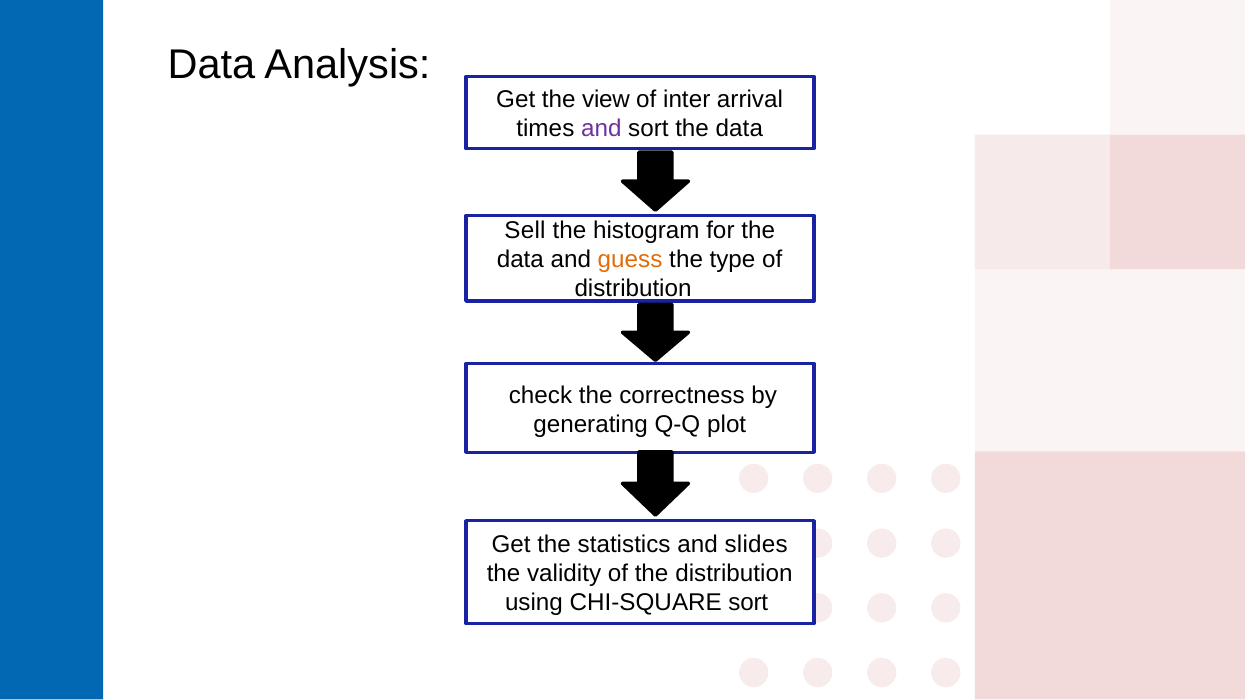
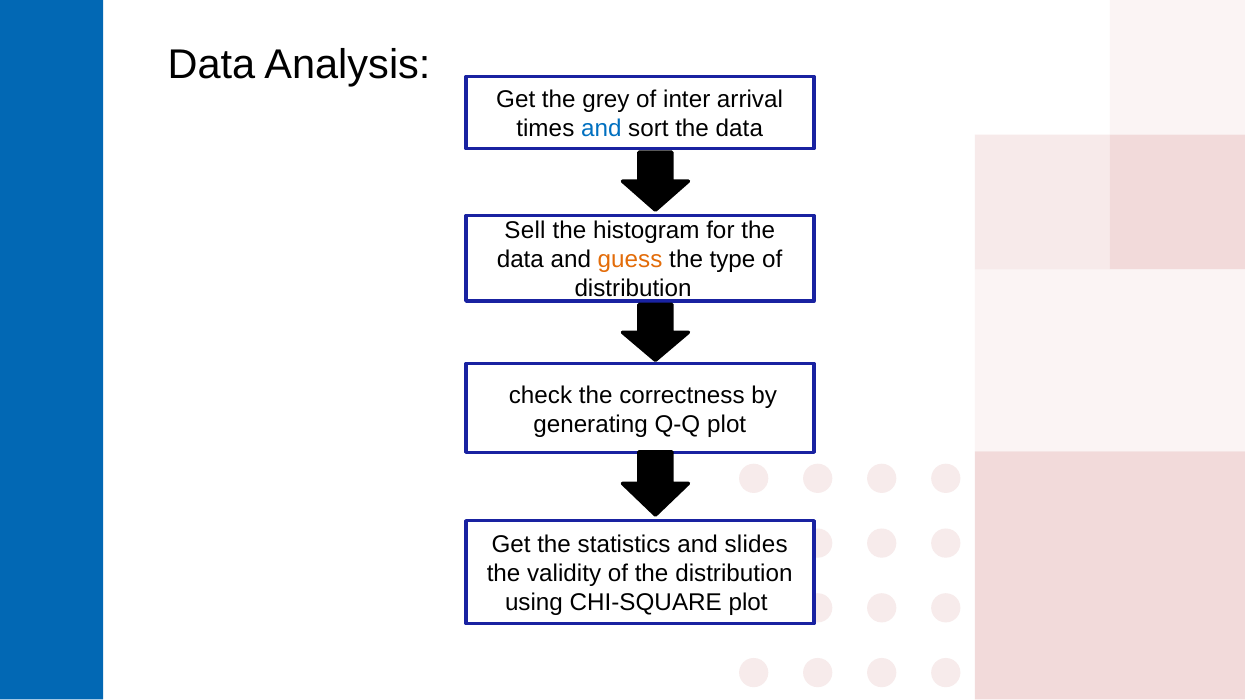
view: view -> grey
and at (601, 129) colour: purple -> blue
CHI-SQUARE sort: sort -> plot
